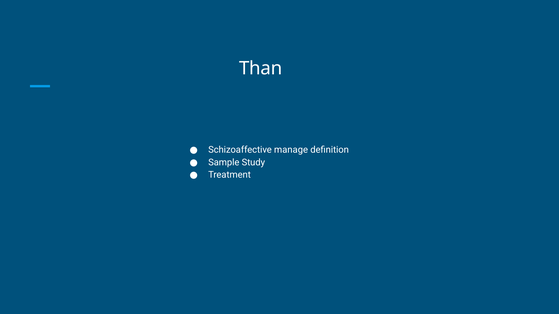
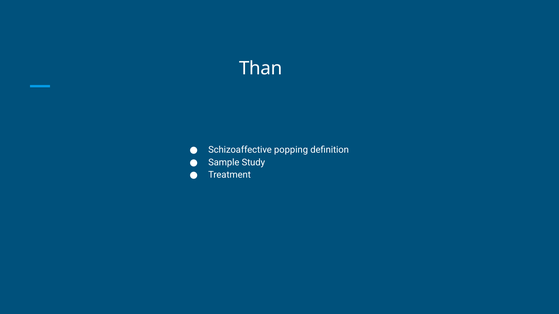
manage: manage -> popping
